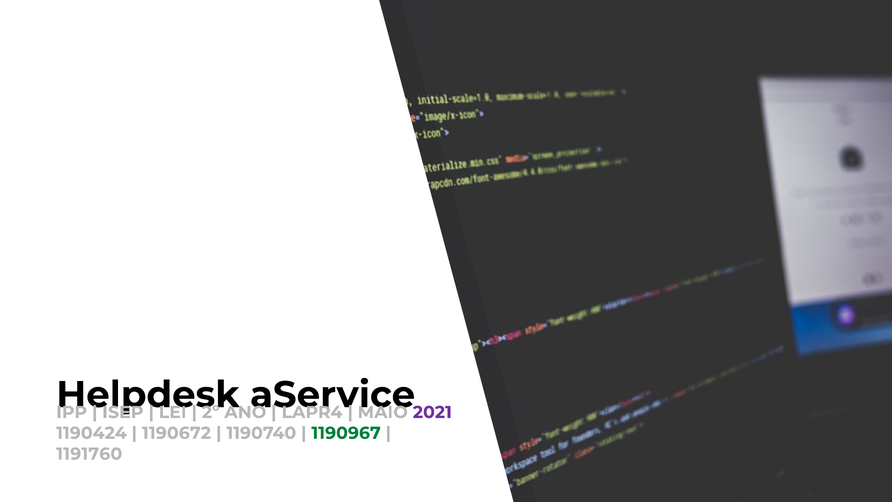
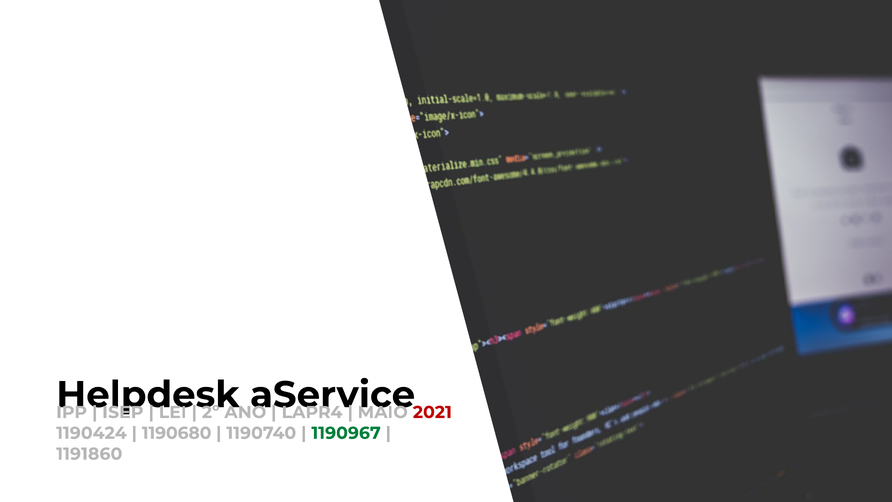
2021 colour: purple -> red
1190672: 1190672 -> 1190680
1191760: 1191760 -> 1191860
